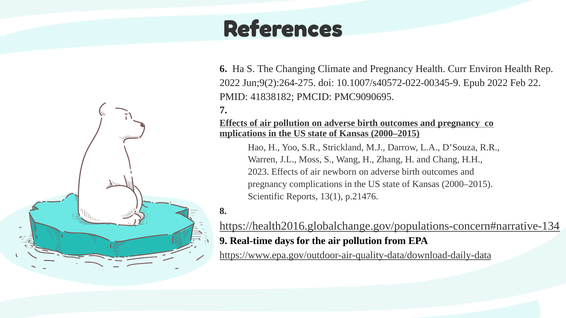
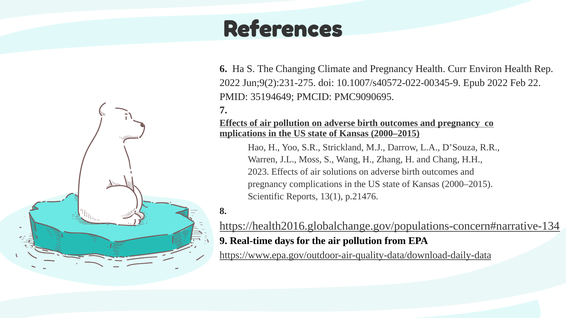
Jun;9(2):264-275: Jun;9(2):264-275 -> Jun;9(2):231-275
41838182: 41838182 -> 35194649
newborn: newborn -> solutions
